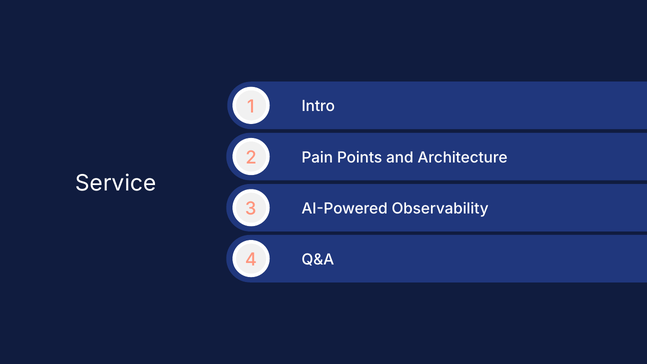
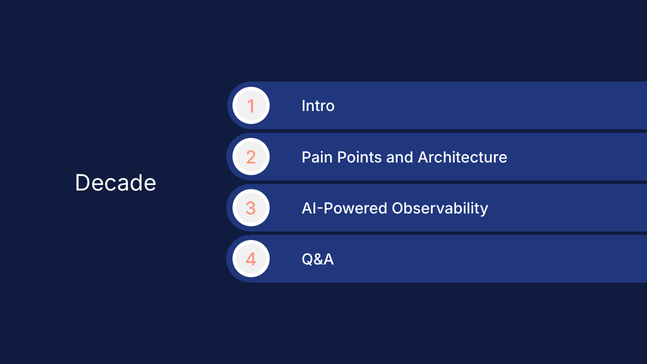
Service: Service -> Decade
